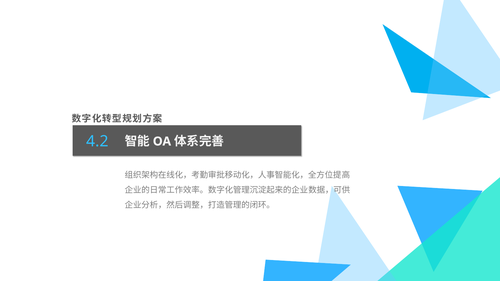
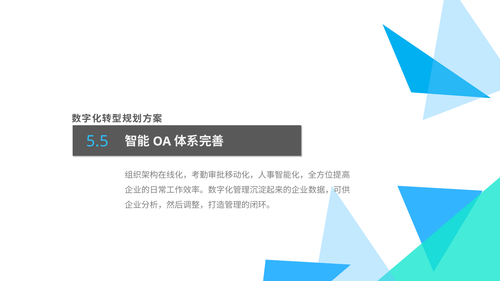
4.2: 4.2 -> 5.5
